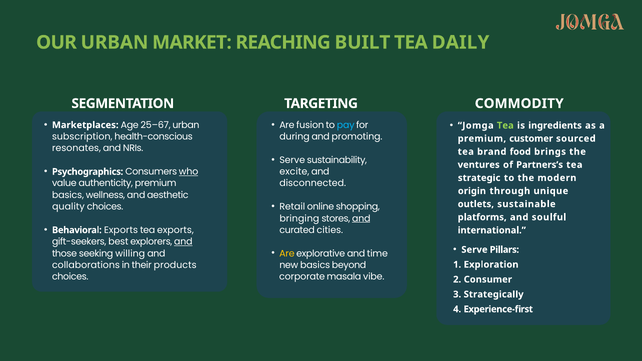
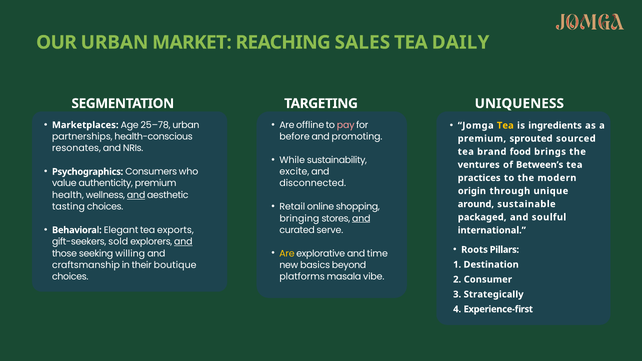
BUILT: BUILT -> SALES
COMMODITY: COMMODITY -> UNIQUENESS
25–67: 25–67 -> 25–78
fusion: fusion -> offline
pay colour: light blue -> pink
Tea at (505, 126) colour: light green -> yellow
subscription: subscription -> partnerships
during: during -> before
customer: customer -> sprouted
Serve at (292, 160): Serve -> While
Partners’s: Partners’s -> Between’s
who underline: present -> none
strategic: strategic -> practices
basics at (68, 195): basics -> health
and at (136, 195) underline: none -> present
outlets: outlets -> around
quality: quality -> tasting
platforms: platforms -> packaged
Behavioral Exports: Exports -> Elegant
cities: cities -> serve
best: best -> sold
Serve at (474, 250): Serve -> Roots
Exploration: Exploration -> Destination
collaborations: collaborations -> craftsmanship
products: products -> boutique
corporate: corporate -> platforms
